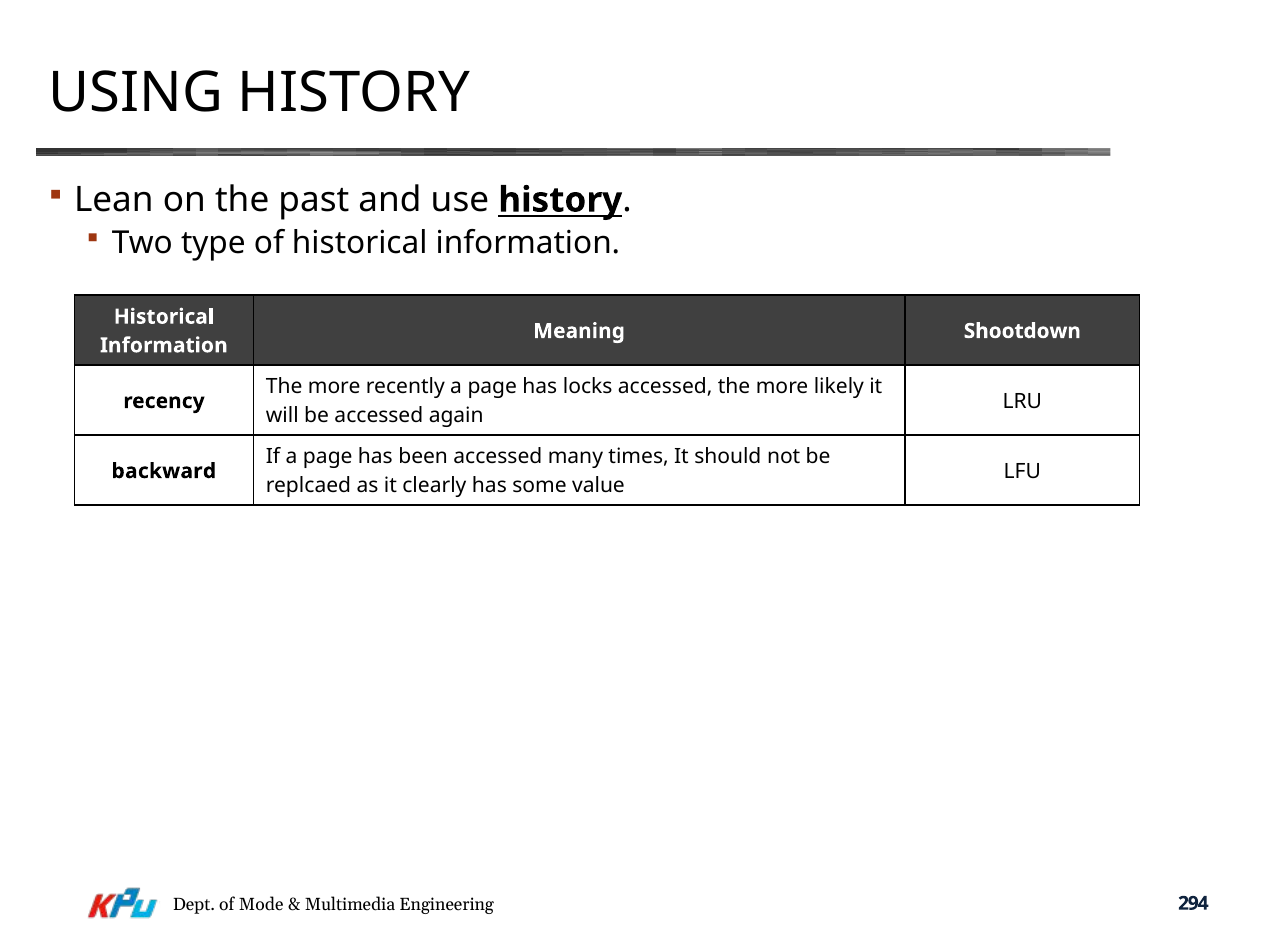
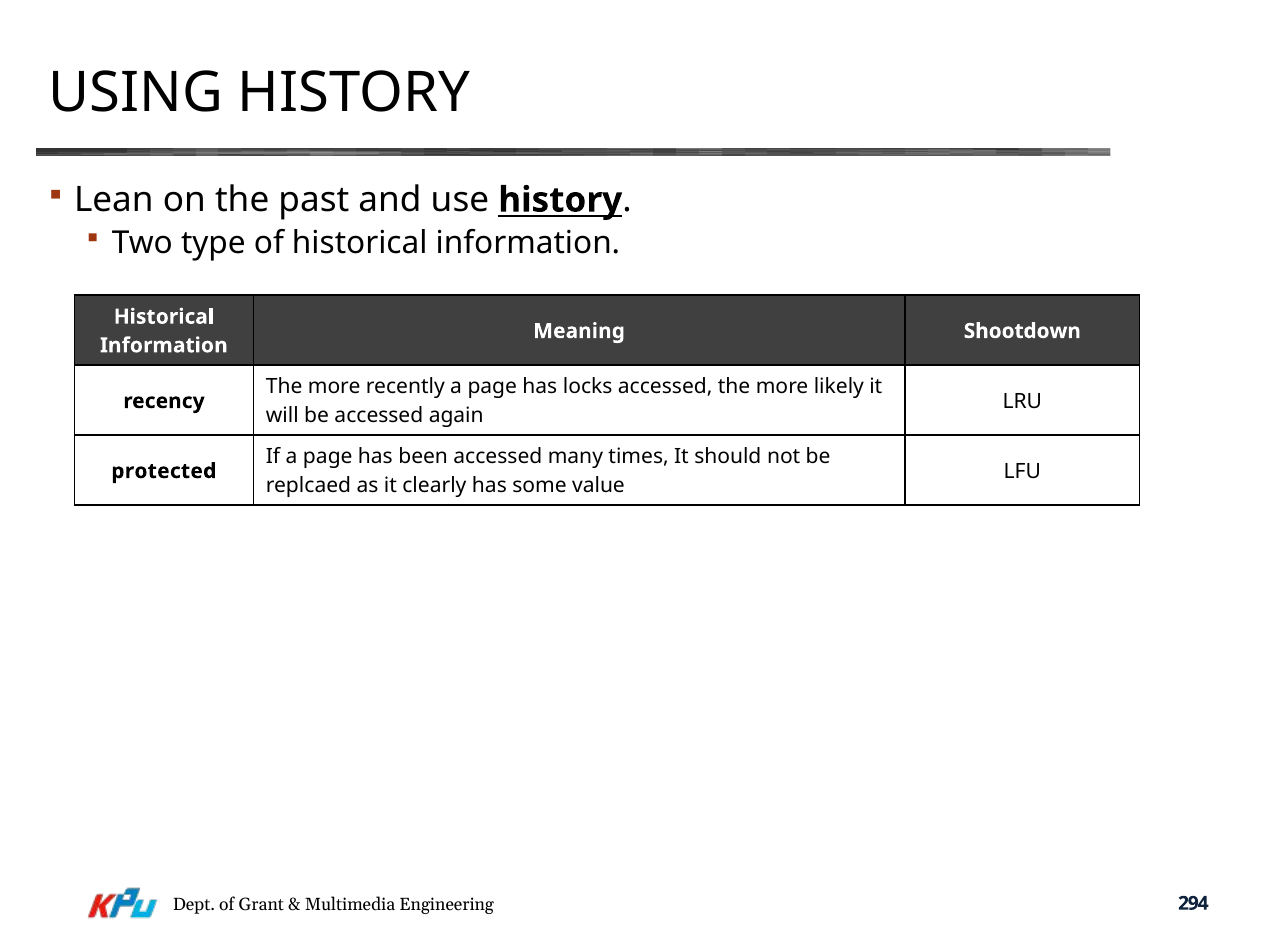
backward: backward -> protected
Mode: Mode -> Grant
